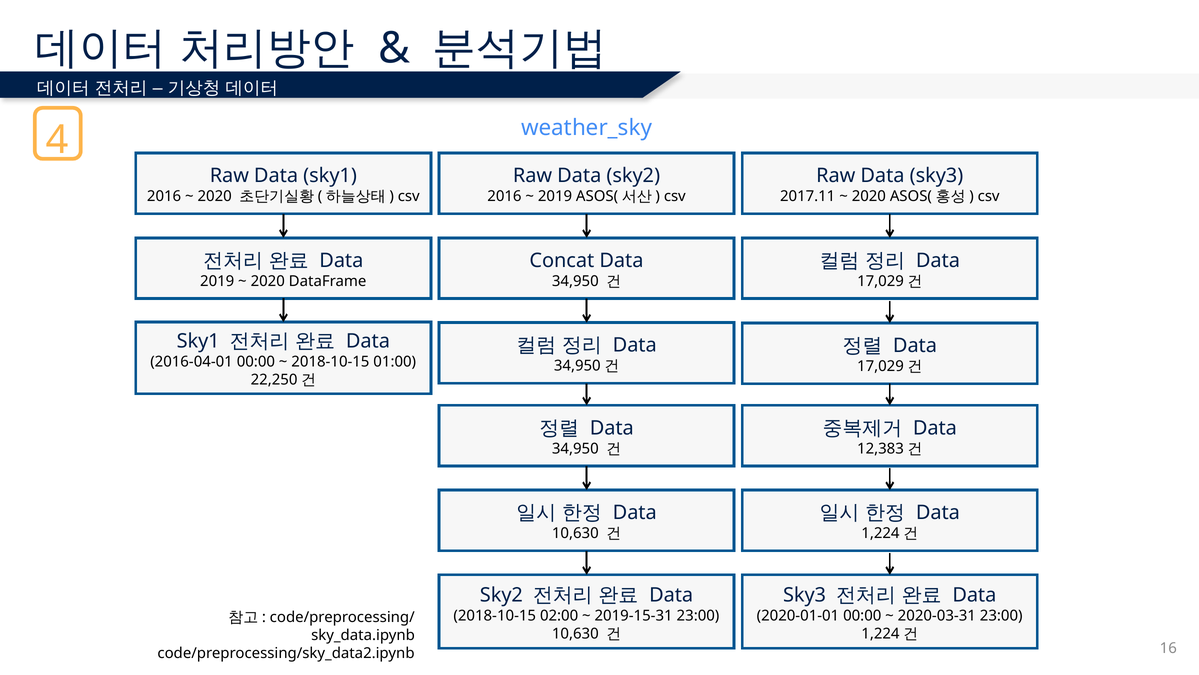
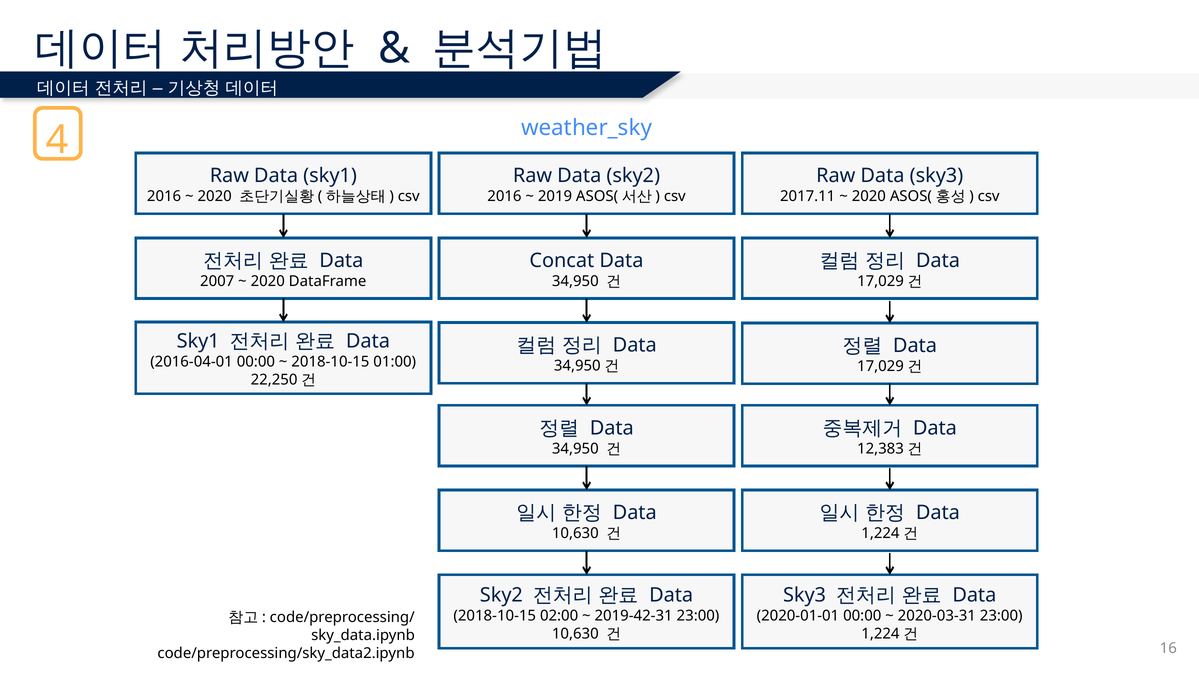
2019 at (217, 281): 2019 -> 2007
2019-15-31: 2019-15-31 -> 2019-42-31
